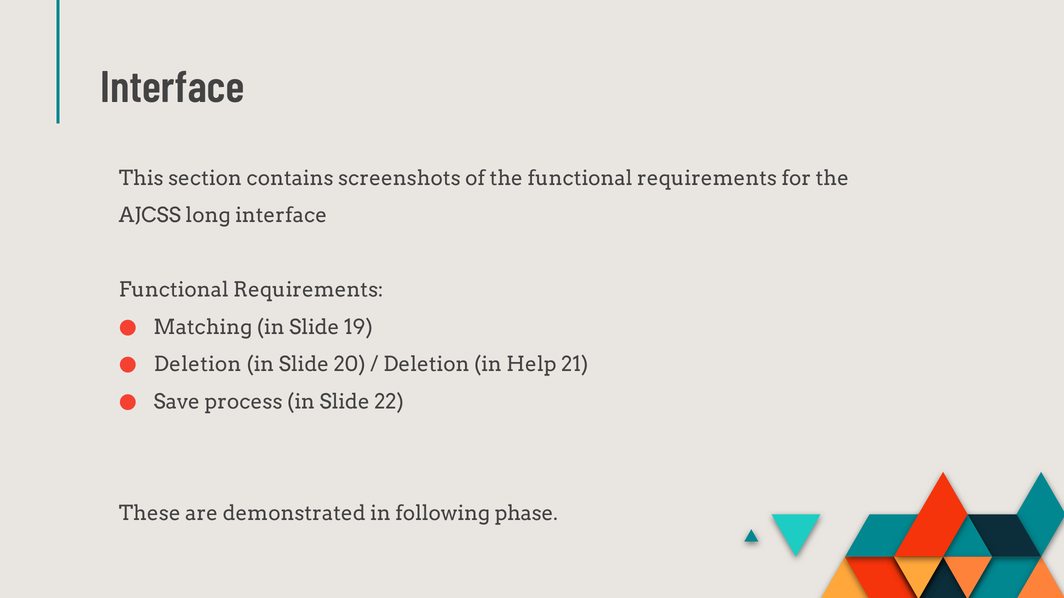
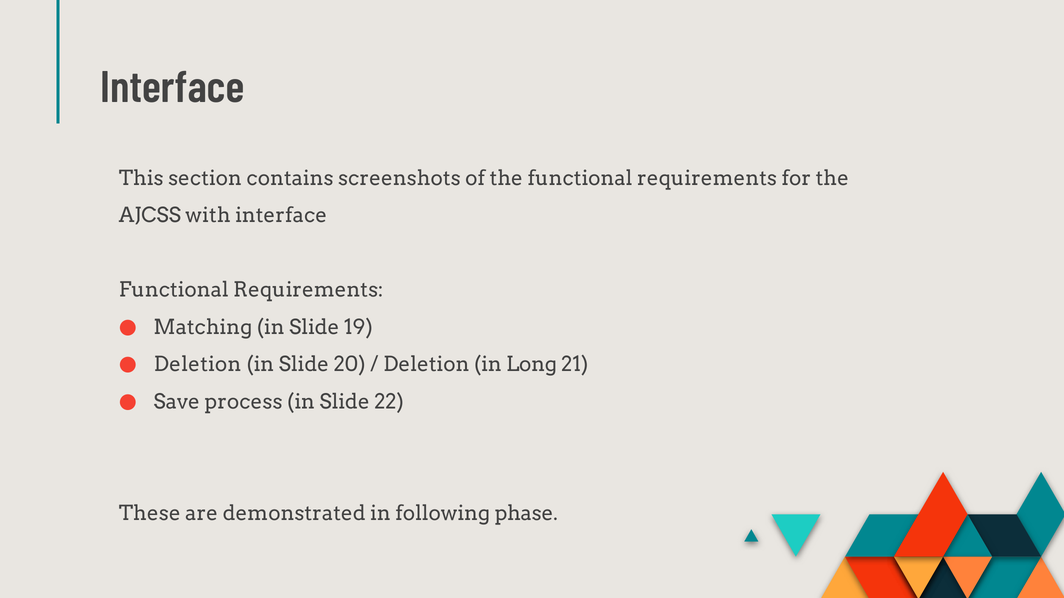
long: long -> with
Help: Help -> Long
